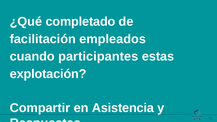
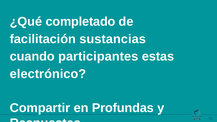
empleados: empleados -> sustancias
explotación: explotación -> electrónico
Asistencia: Asistencia -> Profundas
